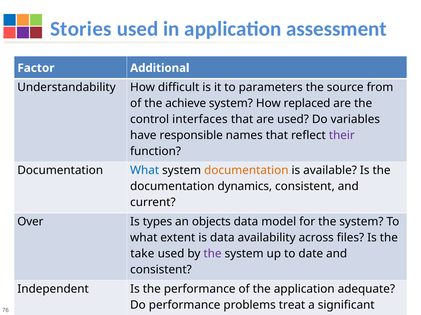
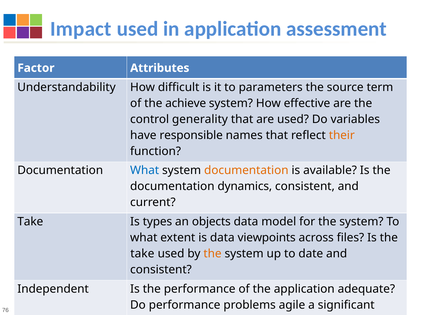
Stories: Stories -> Impact
Additional: Additional -> Attributes
from: from -> term
replaced: replaced -> effective
interfaces: interfaces -> generality
their colour: purple -> orange
Over at (30, 222): Over -> Take
availability: availability -> viewpoints
the at (212, 254) colour: purple -> orange
treat: treat -> agile
